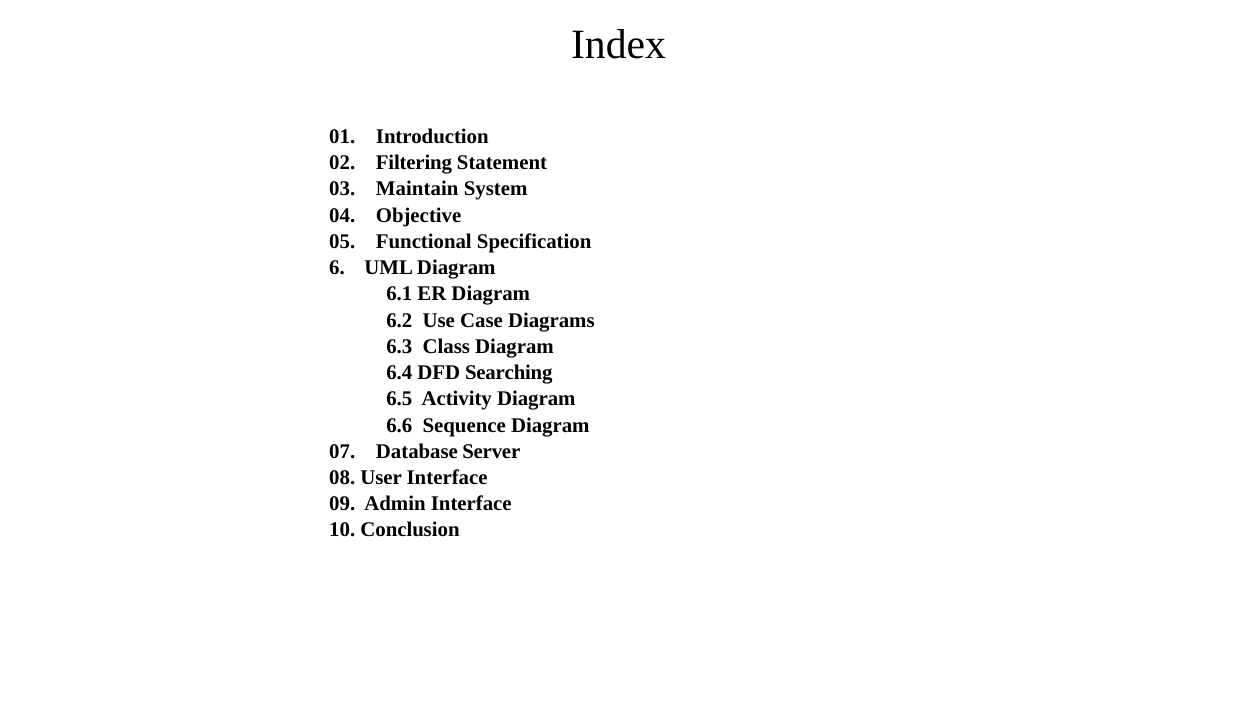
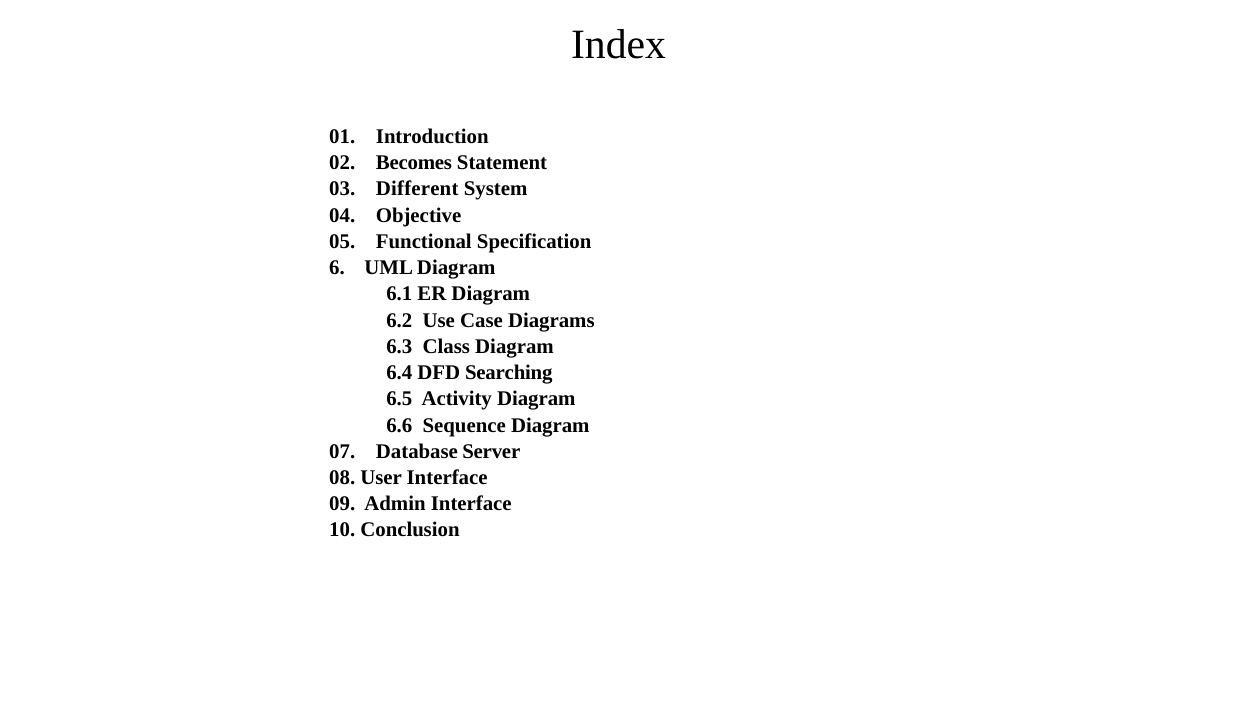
Filtering: Filtering -> Becomes
Maintain: Maintain -> Different
